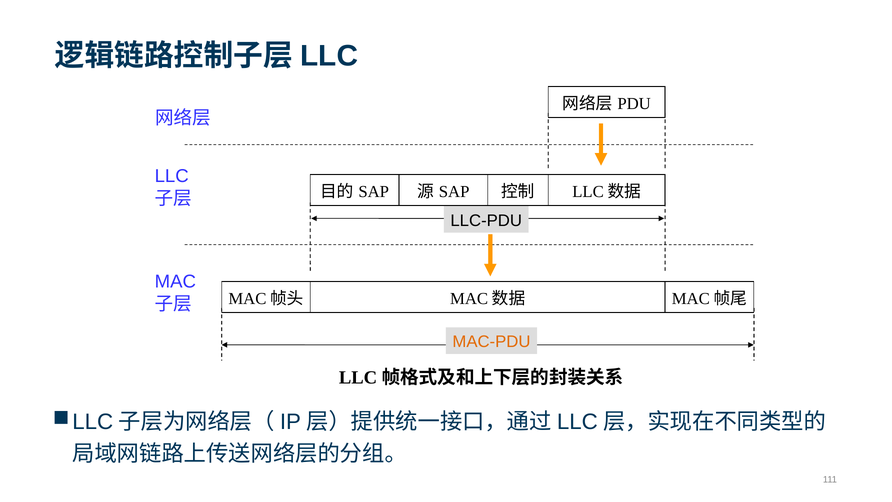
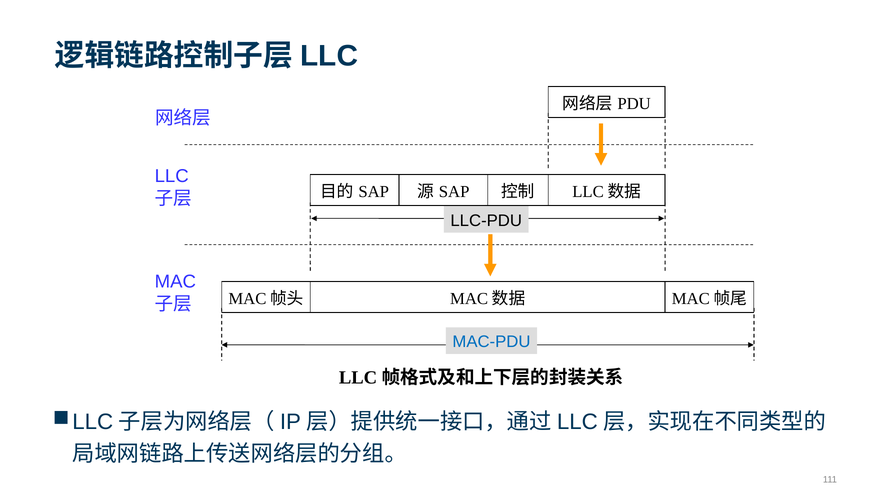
MAC-PDU colour: orange -> blue
